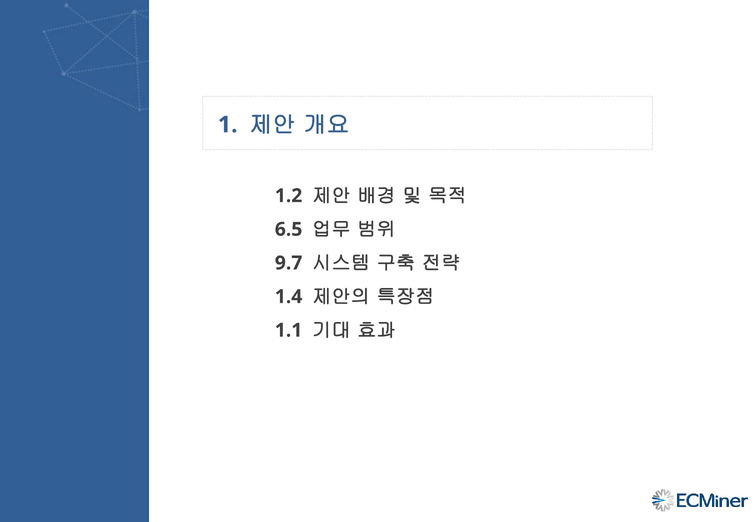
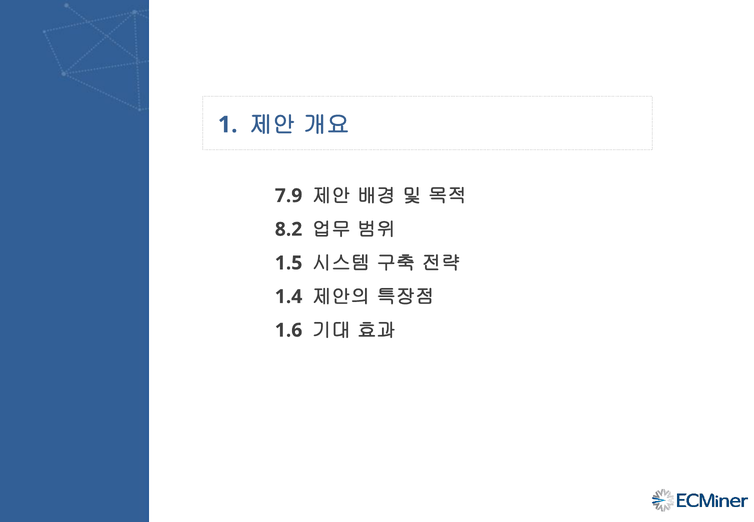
1.2: 1.2 -> 7.9
6.5: 6.5 -> 8.2
9.7: 9.7 -> 1.5
1.1: 1.1 -> 1.6
